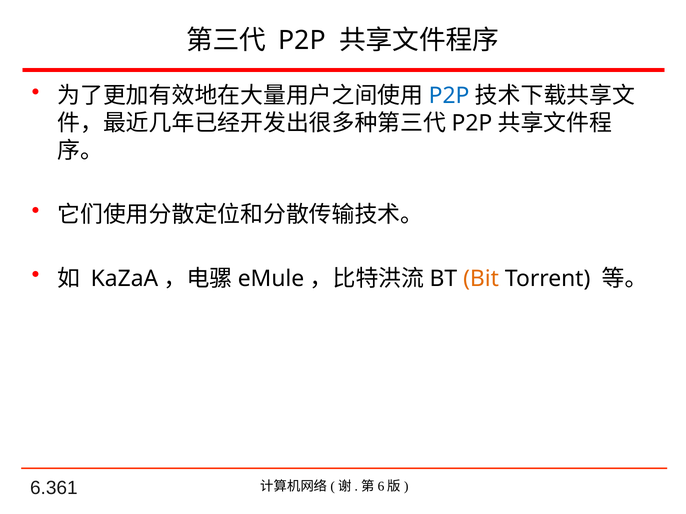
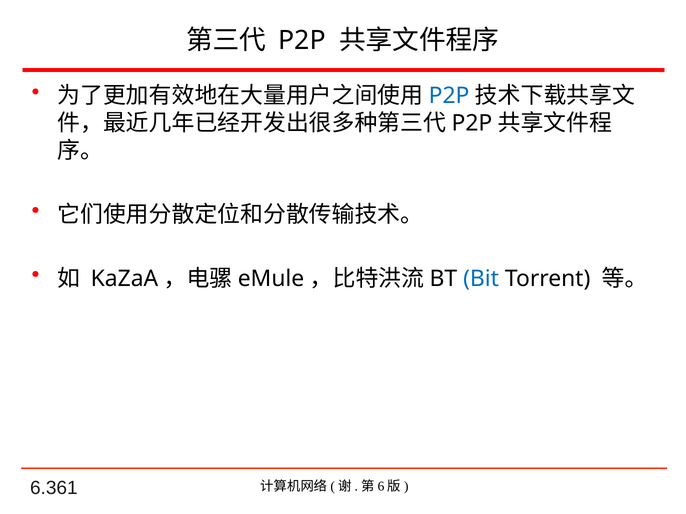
Bit colour: orange -> blue
